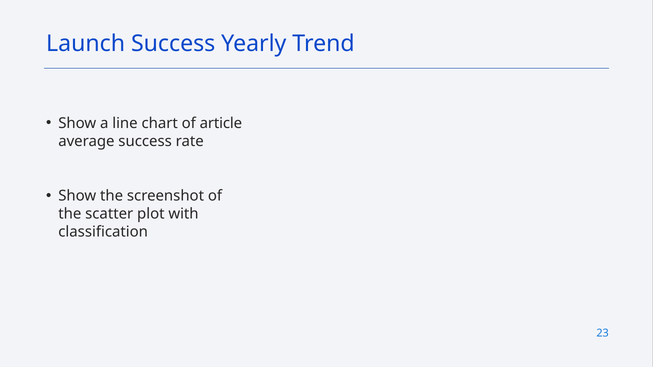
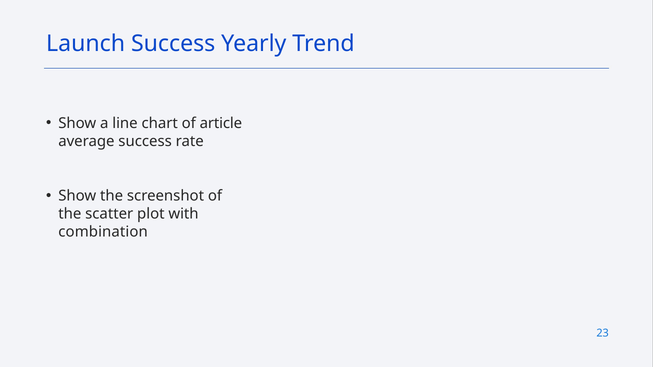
classification: classification -> combination
